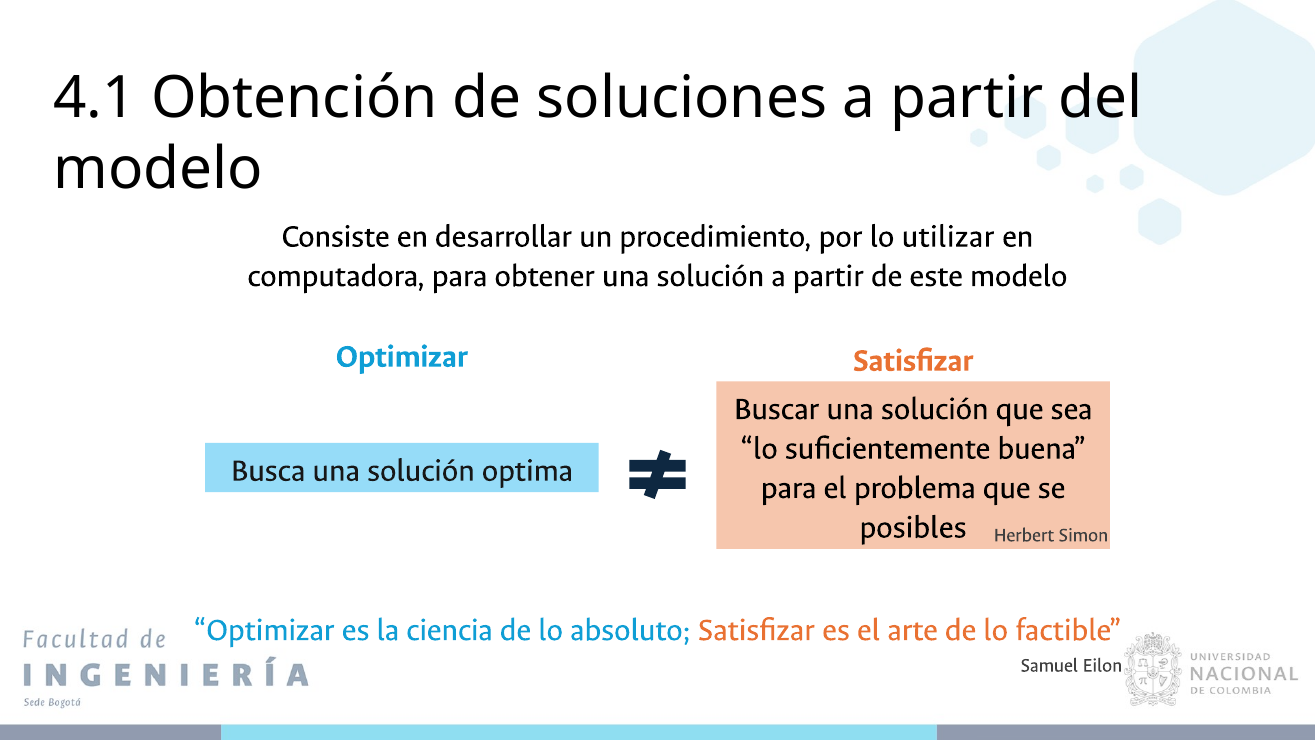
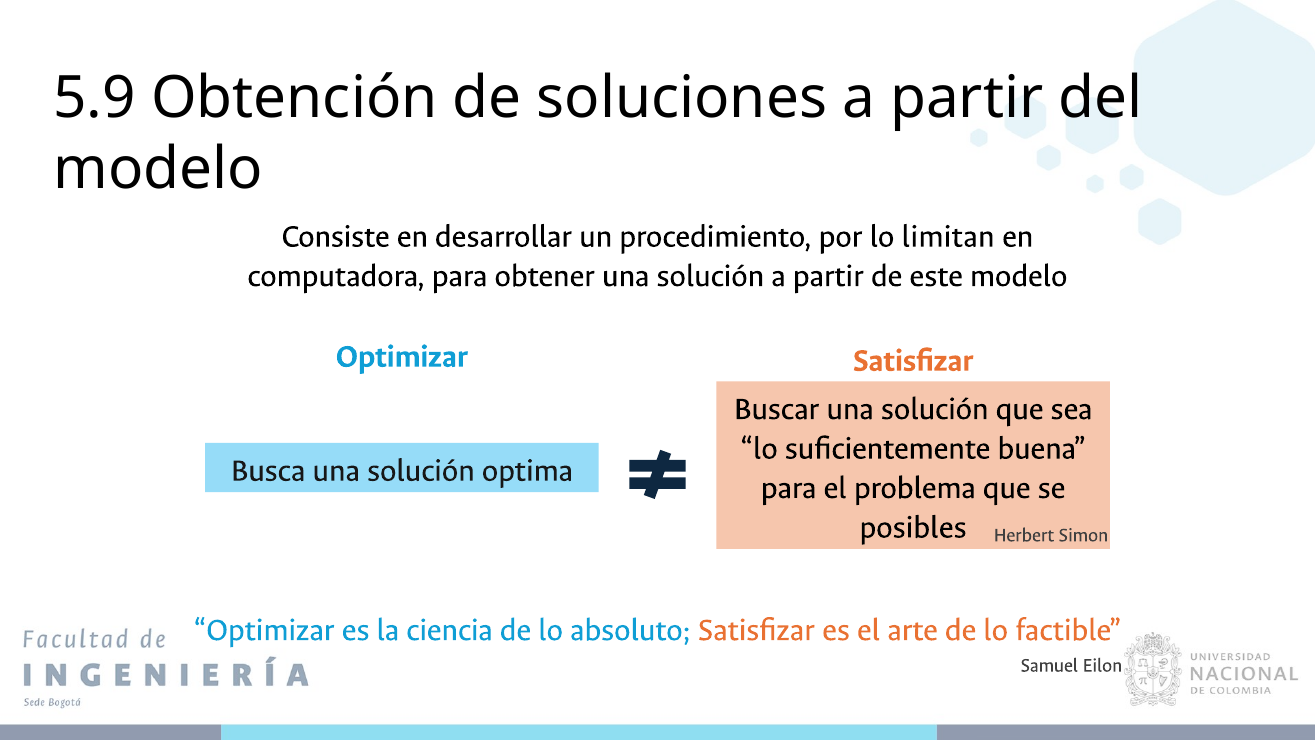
4.1: 4.1 -> 5.9
utilizar: utilizar -> limitan
